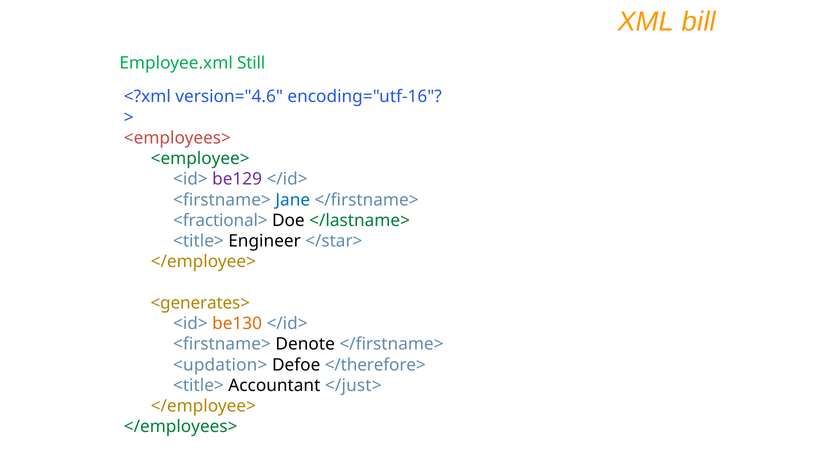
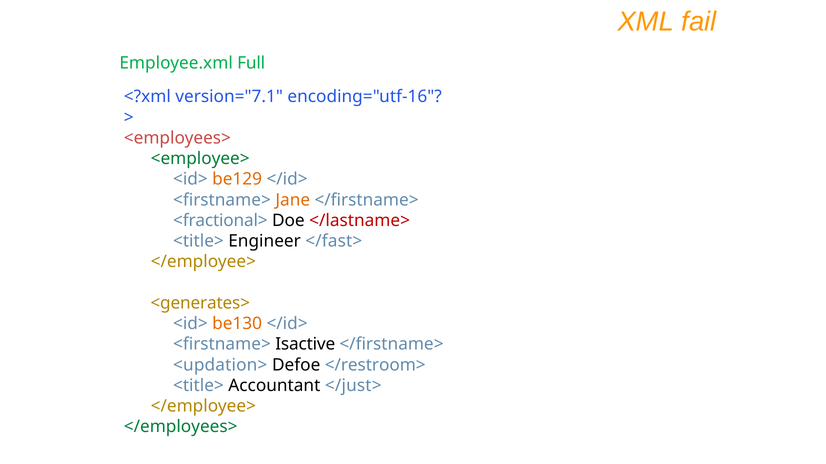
bill: bill -> fail
Still: Still -> Full
version="4.6: version="4.6 -> version="7.1
be129 colour: purple -> orange
Jane colour: blue -> orange
</lastname> colour: green -> red
</star>: </star> -> </fast>
Denote: Denote -> Isactive
</therefore>: </therefore> -> </restroom>
